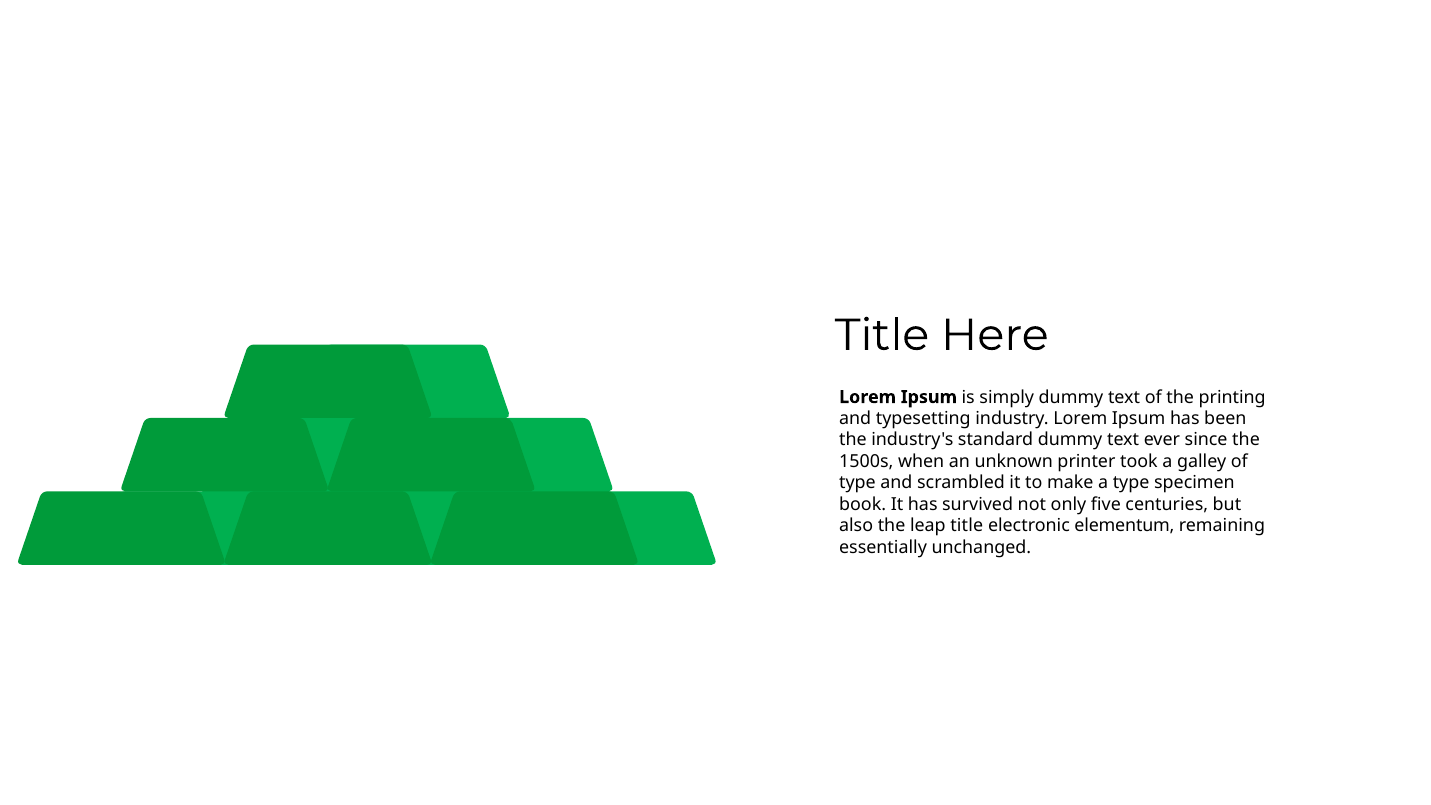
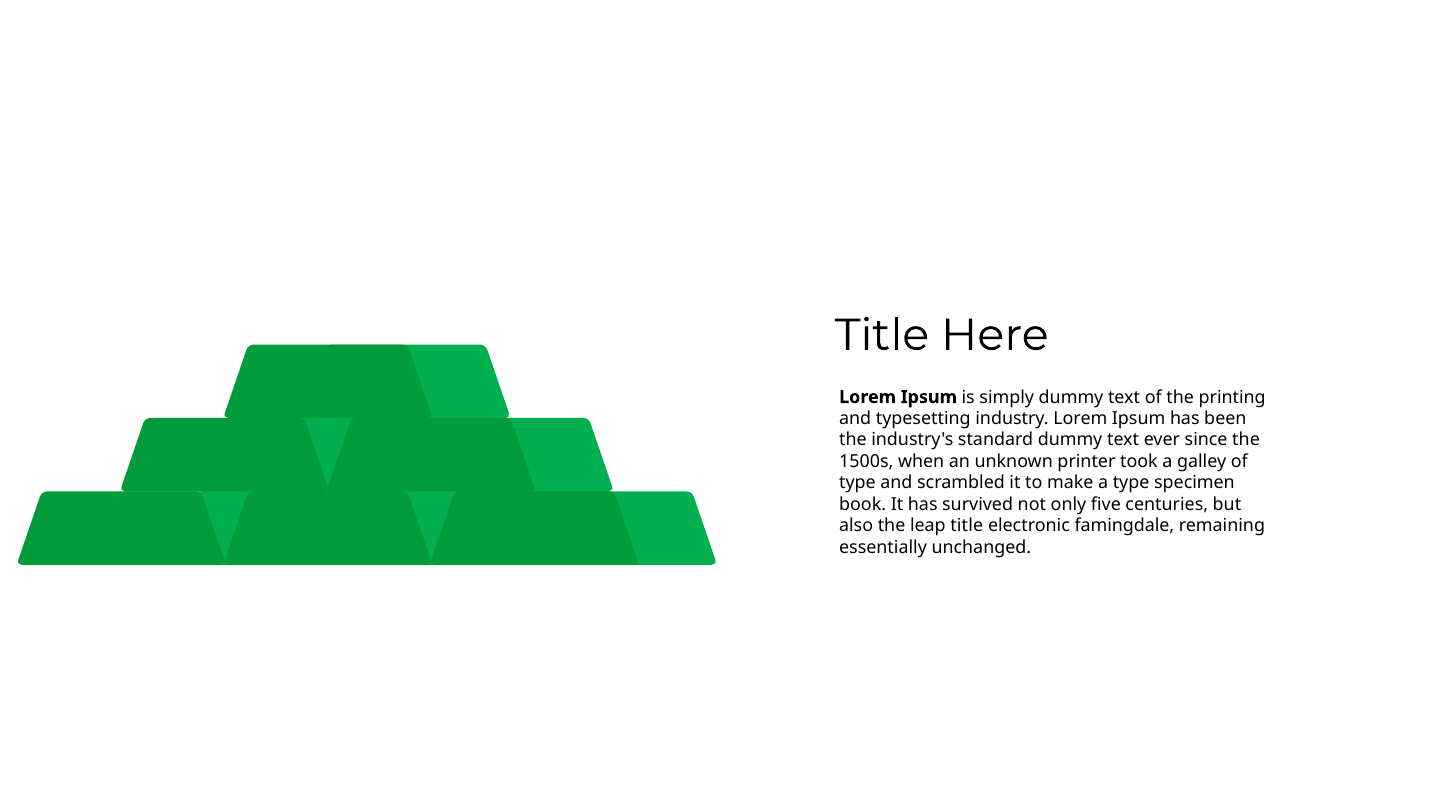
elementum: elementum -> famingdale
